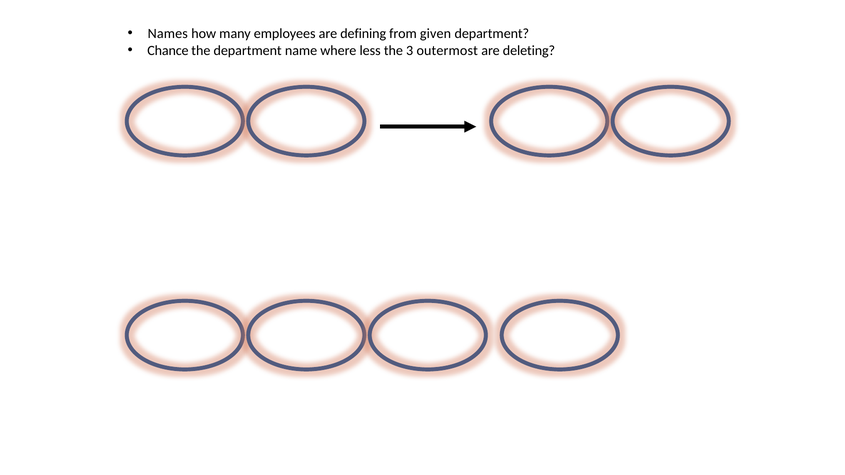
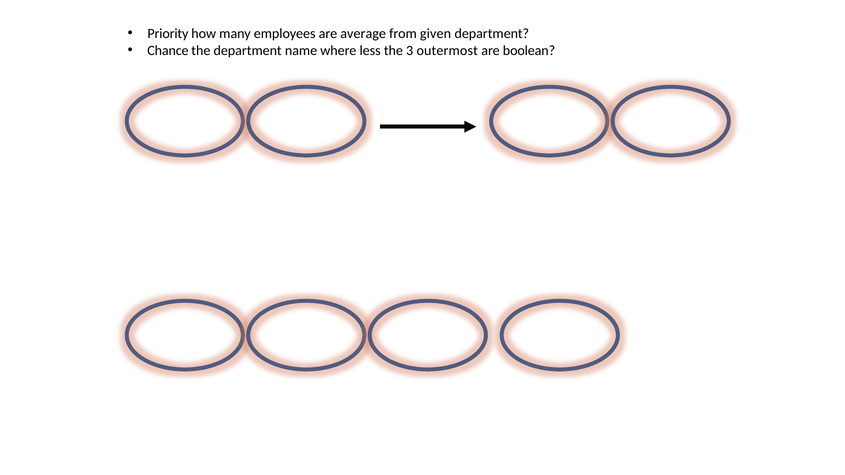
Names: Names -> Priority
defining: defining -> average
deleting: deleting -> boolean
